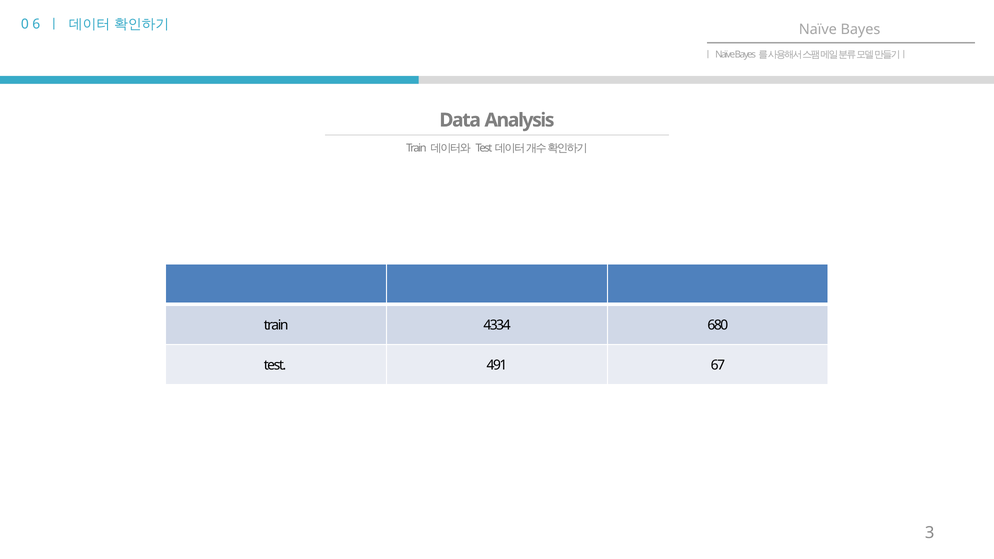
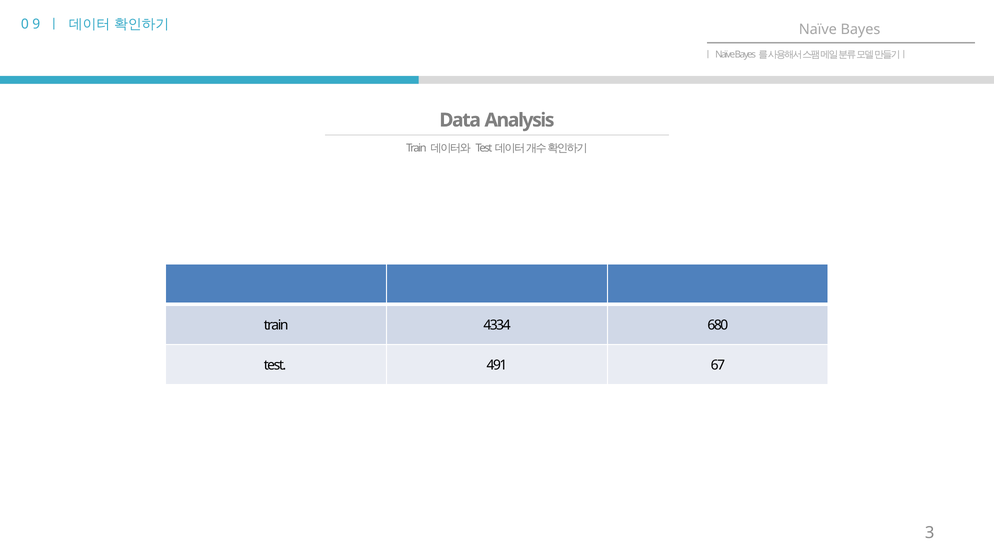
6: 6 -> 9
